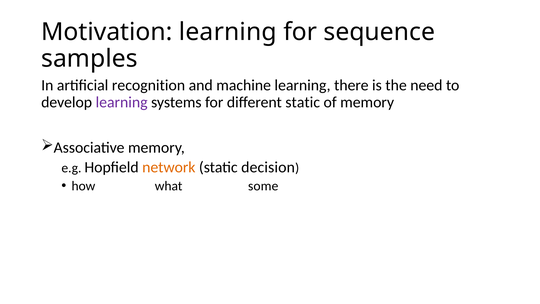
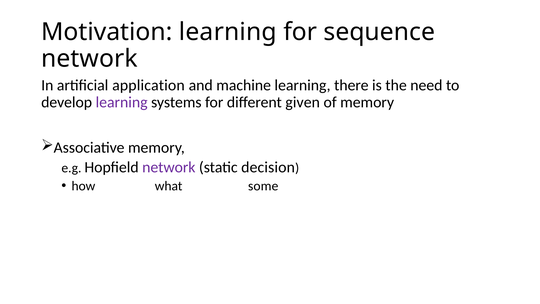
samples at (89, 59): samples -> network
recognition: recognition -> application
different static: static -> given
network at (169, 167) colour: orange -> purple
